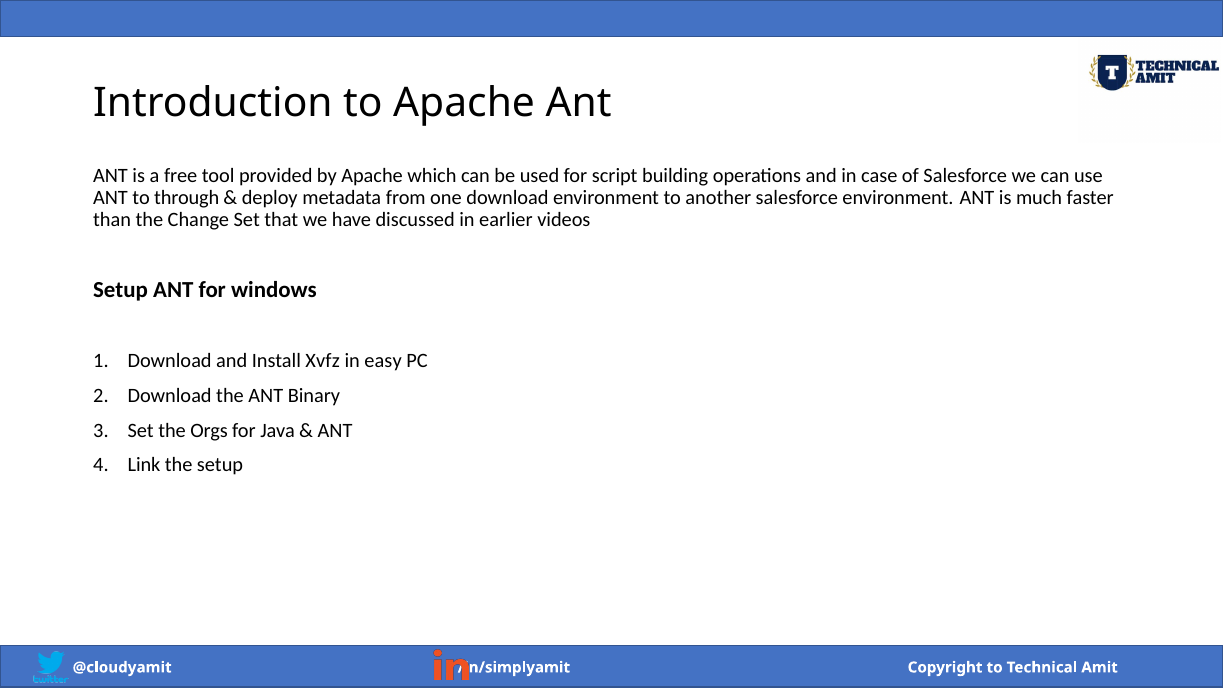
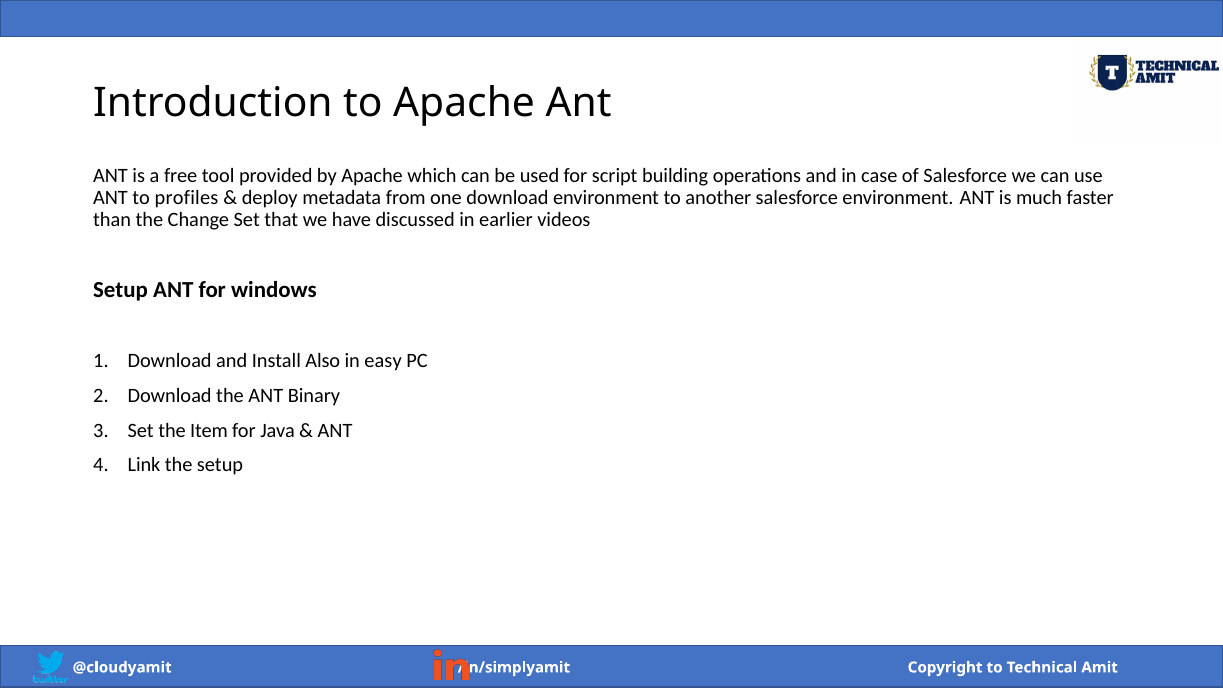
through: through -> profiles
Xvfz: Xvfz -> Also
Orgs: Orgs -> Item
